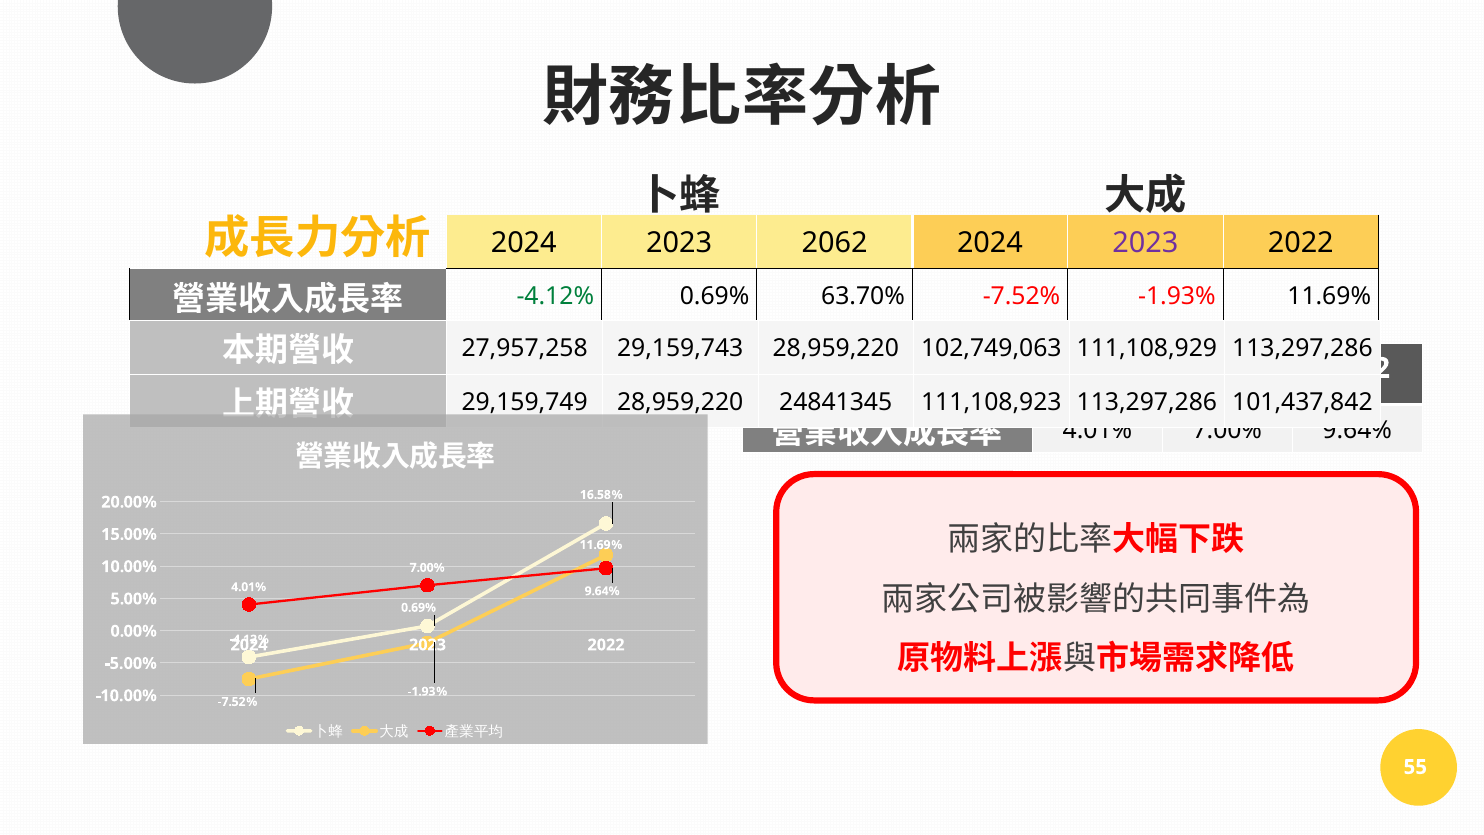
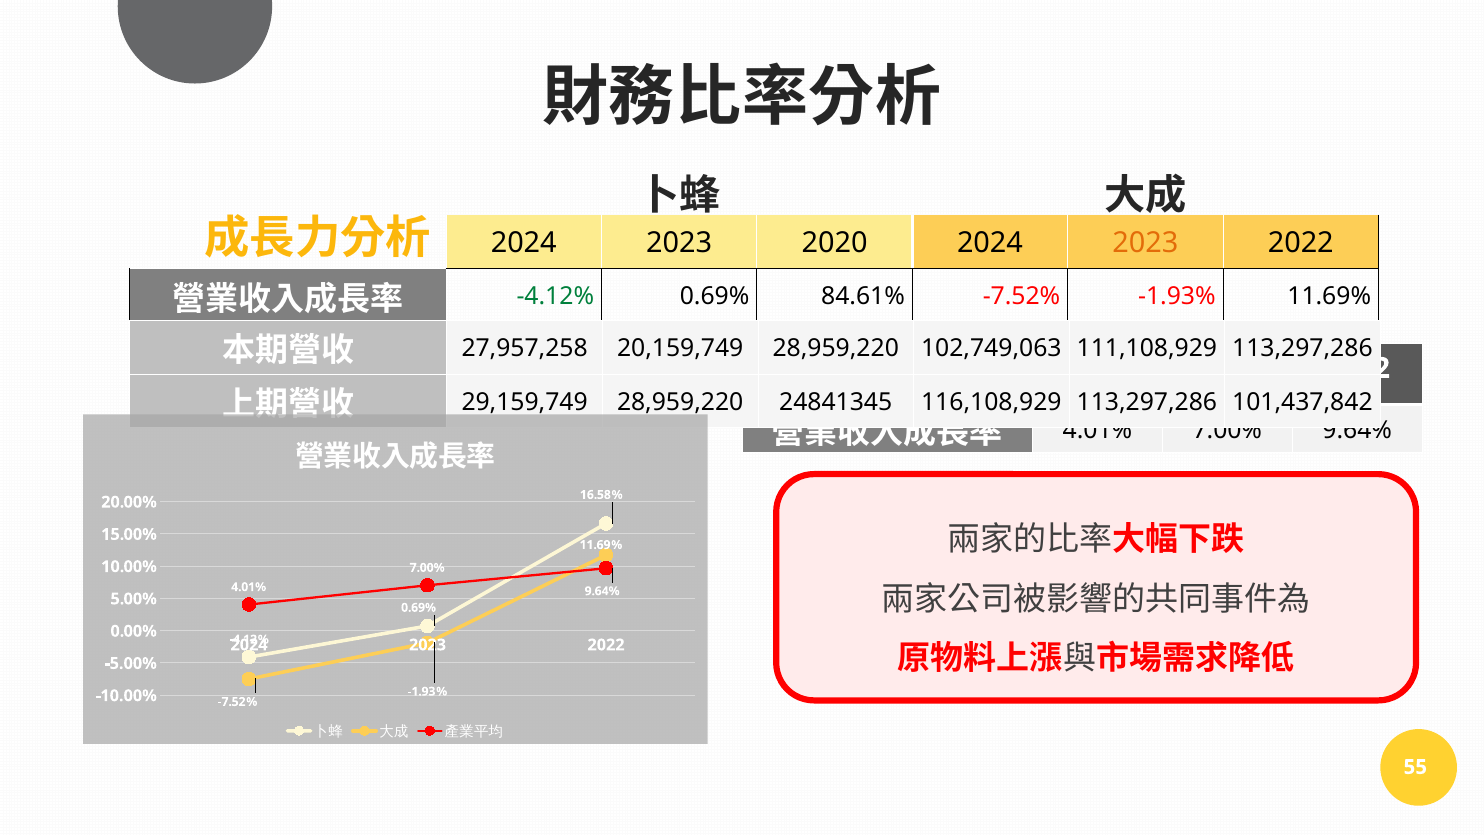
2062: 2062 -> 2020
2023 at (1145, 243) colour: purple -> orange
63.70%: 63.70% -> 84.61%
29,159,743: 29,159,743 -> 20,159,749
111,108,923: 111,108,923 -> 116,108,929
